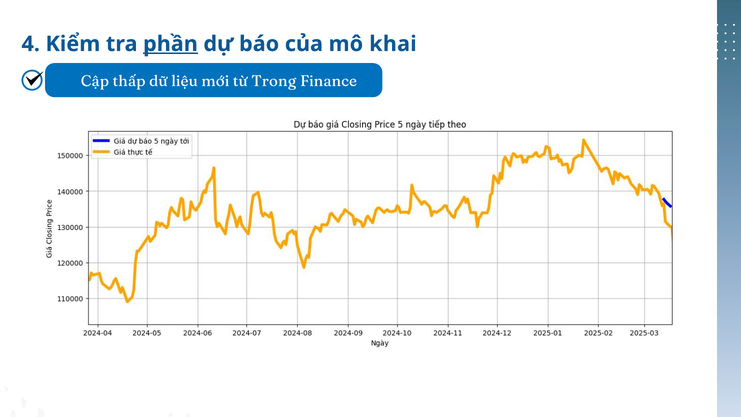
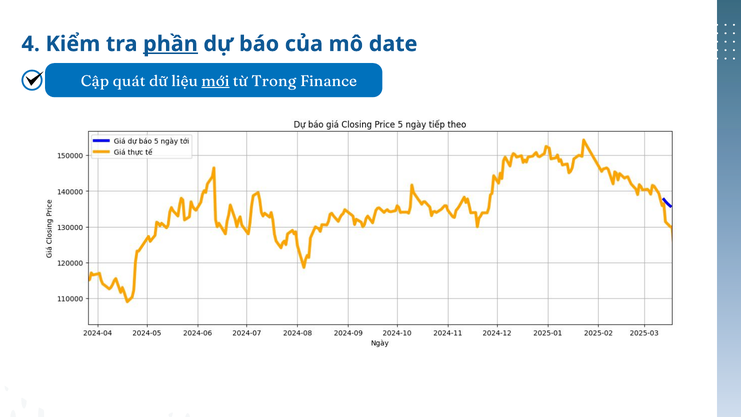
khai: khai -> date
thấp: thấp -> quát
mới underline: none -> present
